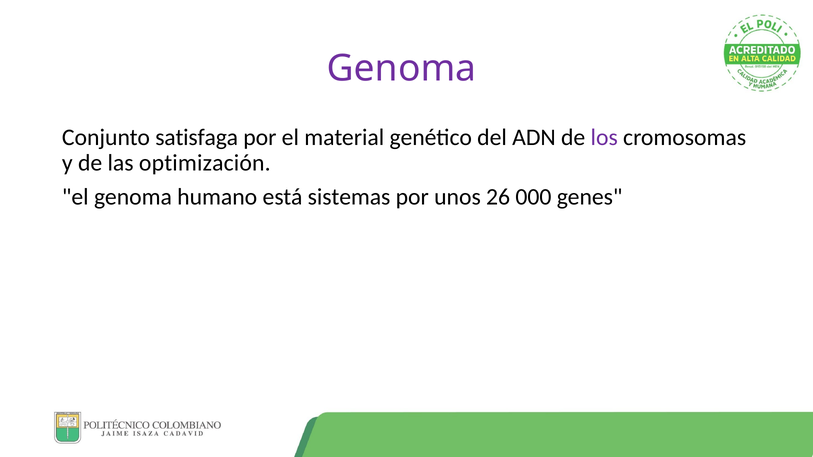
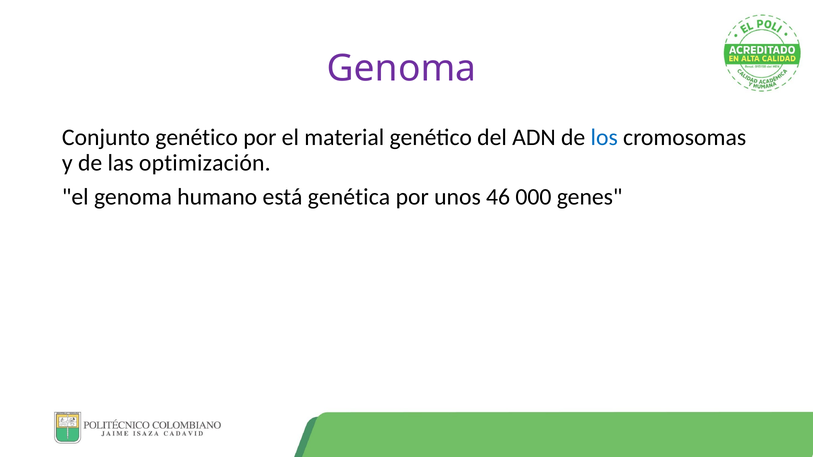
Conjunto satisfaga: satisfaga -> genético
los colour: purple -> blue
sistemas: sistemas -> genética
26: 26 -> 46
